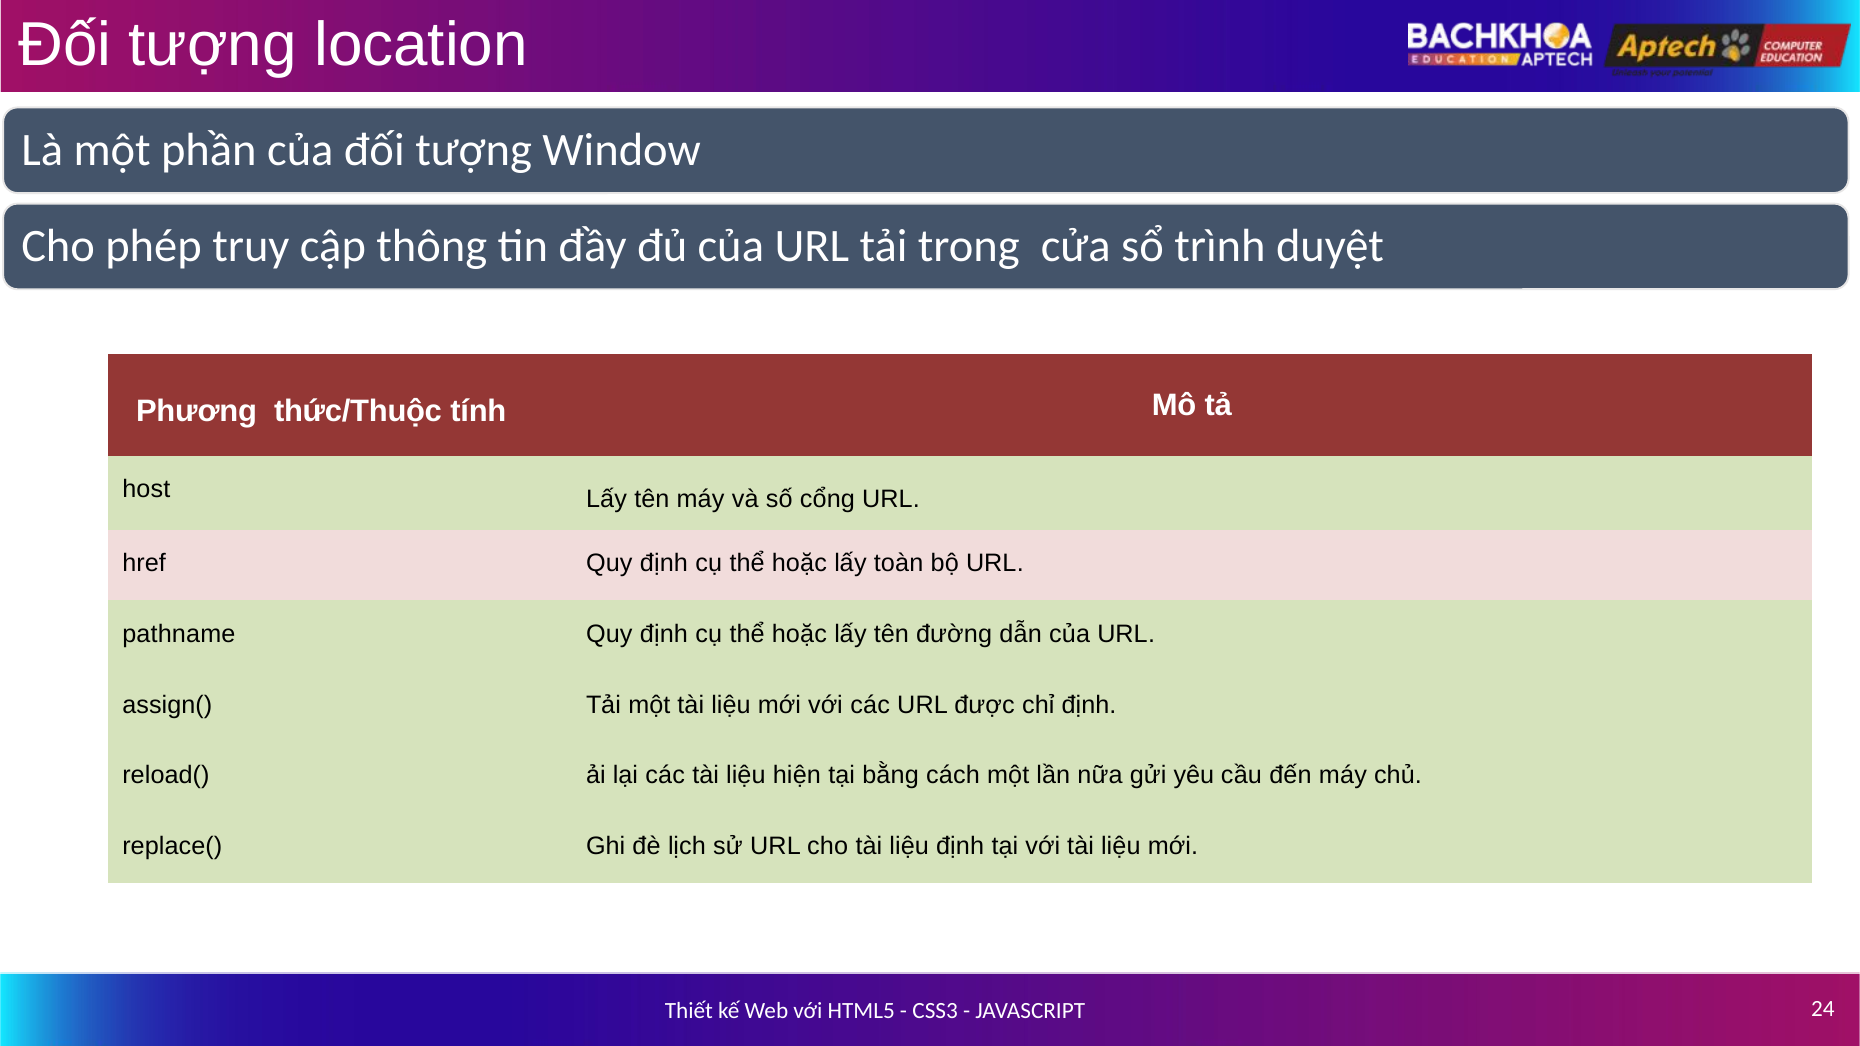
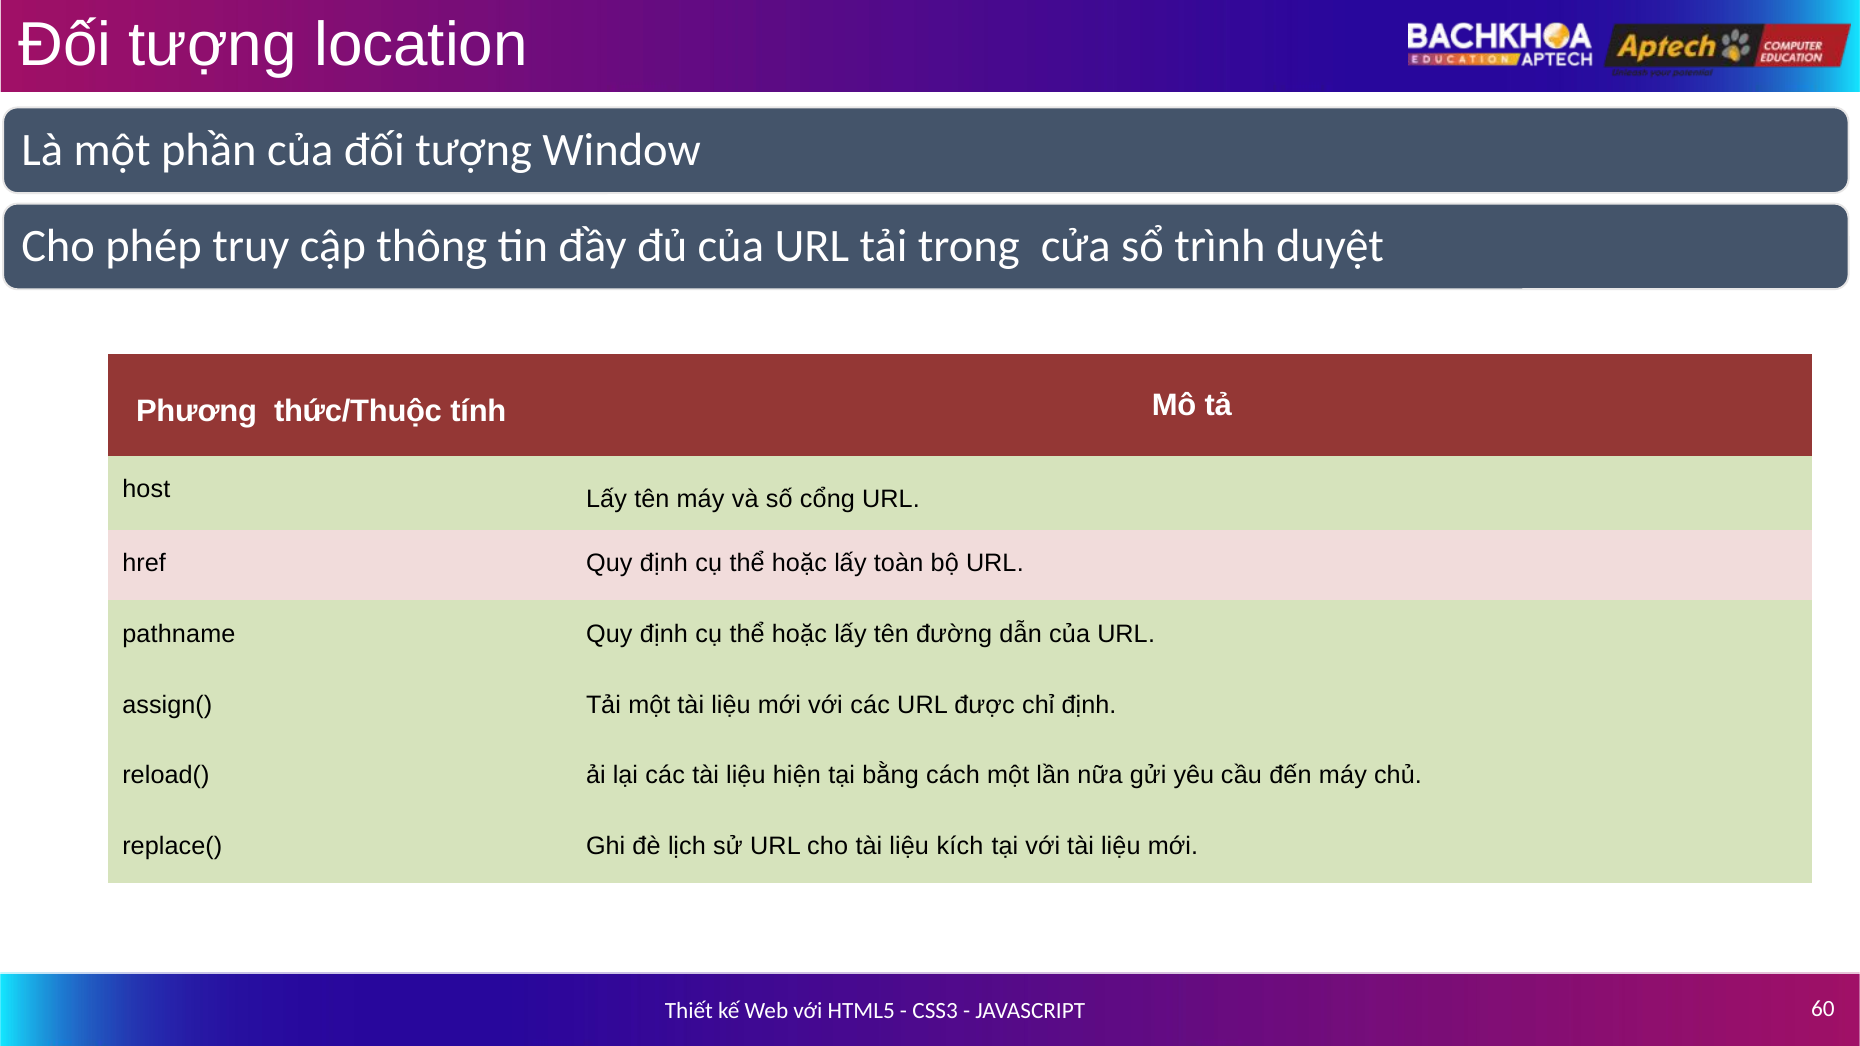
liệu định: định -> kích
24: 24 -> 60
